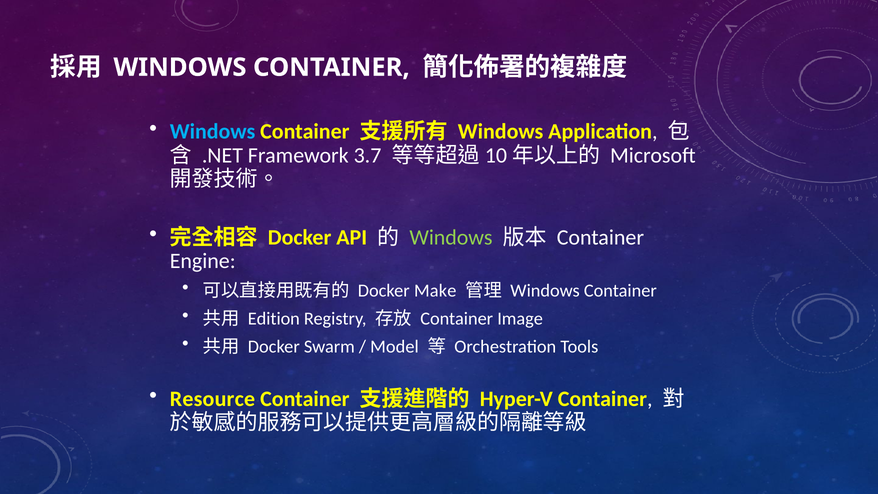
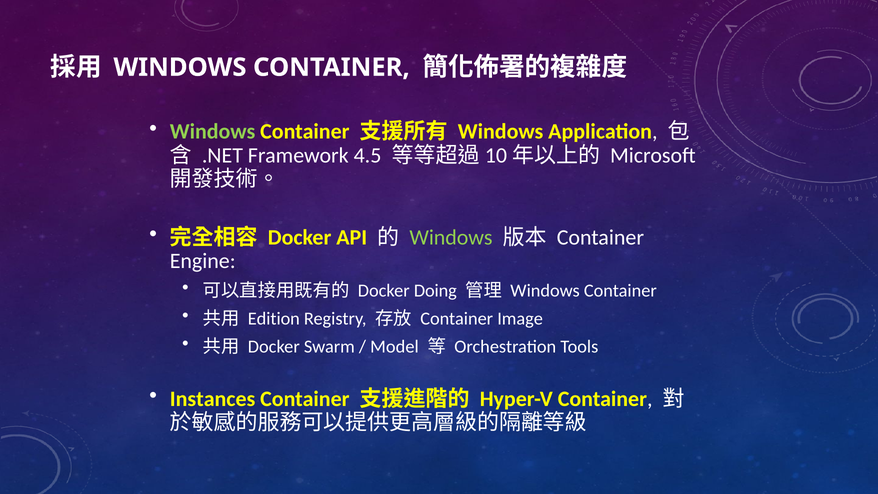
Windows at (213, 132) colour: light blue -> light green
3.7: 3.7 -> 4.5
Make: Make -> Doing
Resource: Resource -> Instances
